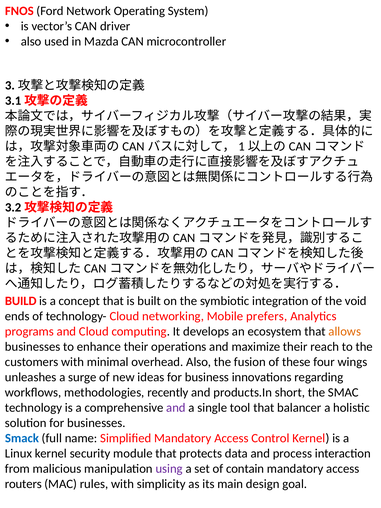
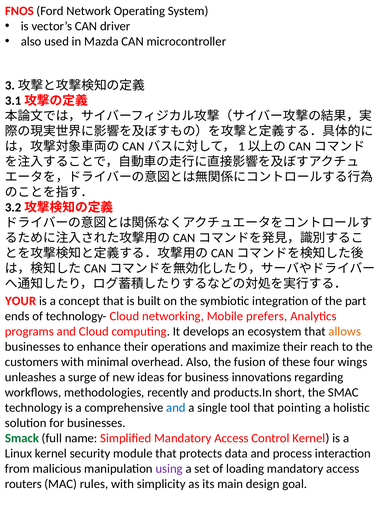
BUILD: BUILD -> YOUR
void: void -> part
and at (176, 408) colour: purple -> blue
balancer: balancer -> pointing
Smack colour: blue -> green
contain: contain -> loading
